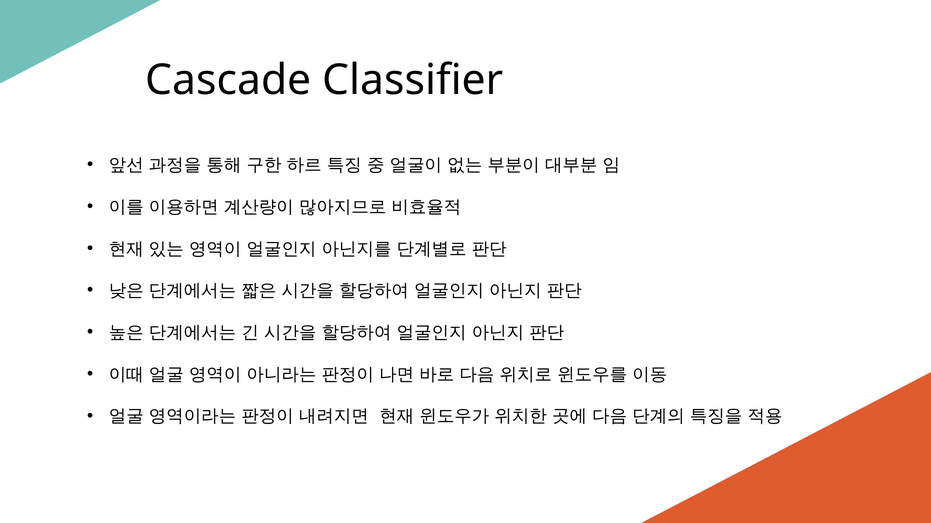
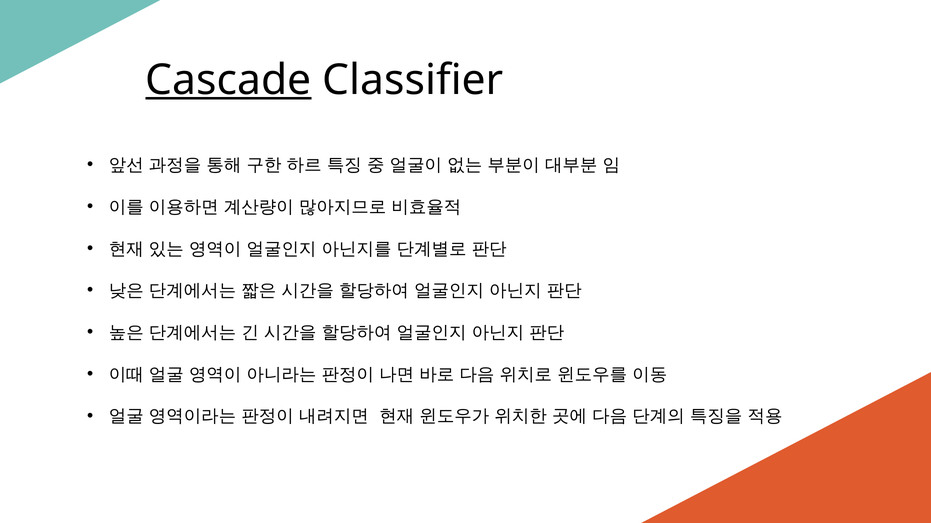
Cascade underline: none -> present
